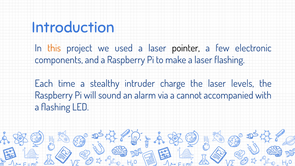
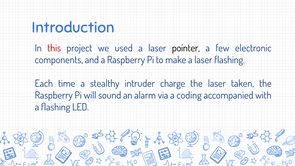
this colour: orange -> red
levels: levels -> taken
cannot: cannot -> coding
